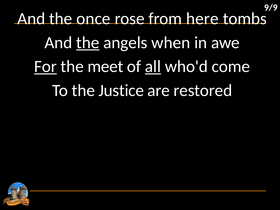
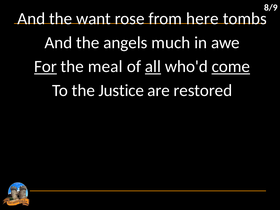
9/9: 9/9 -> 8/9
once: once -> want
the at (88, 43) underline: present -> none
when: when -> much
meet: meet -> meal
come underline: none -> present
